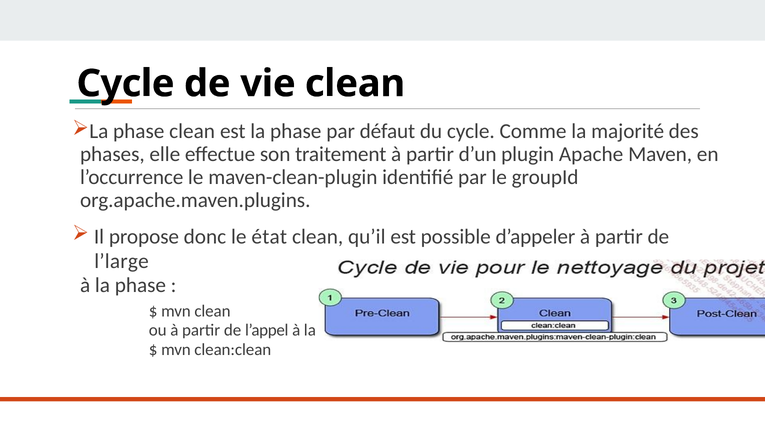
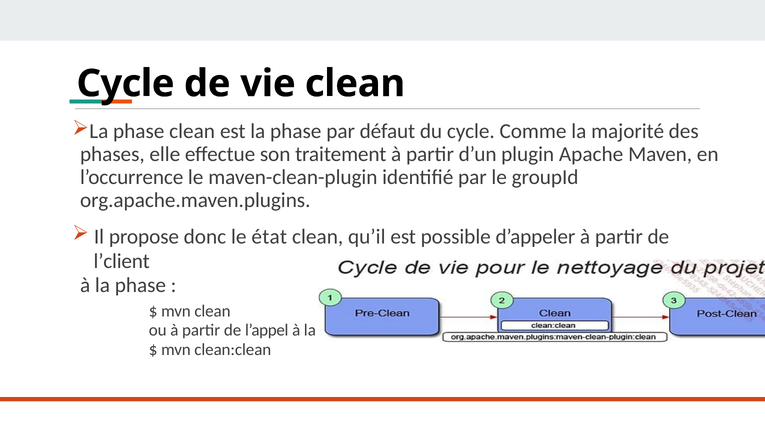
l’large: l’large -> l’client
